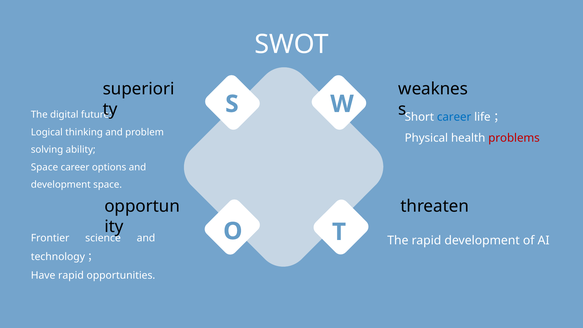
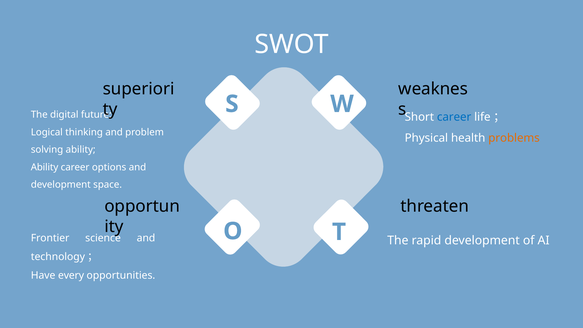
problems colour: red -> orange
Space at (44, 167): Space -> Ability
Have rapid: rapid -> every
